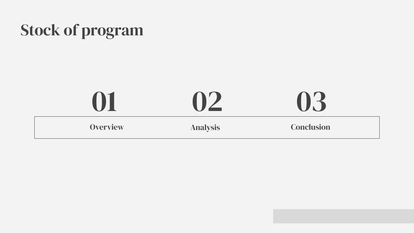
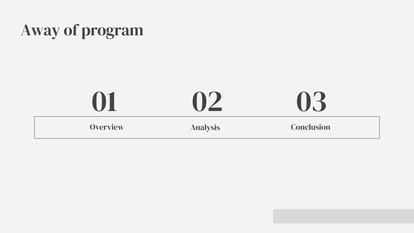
Stock: Stock -> Away
